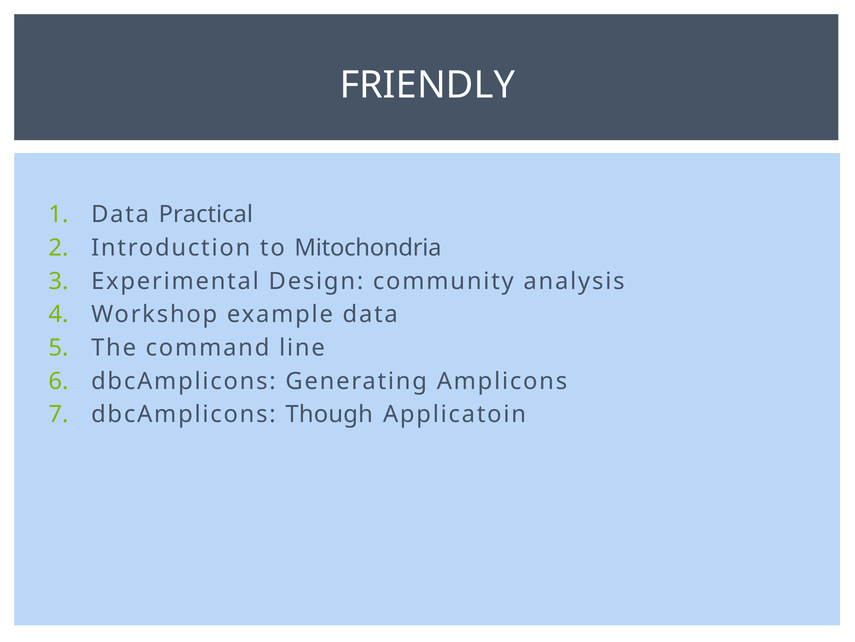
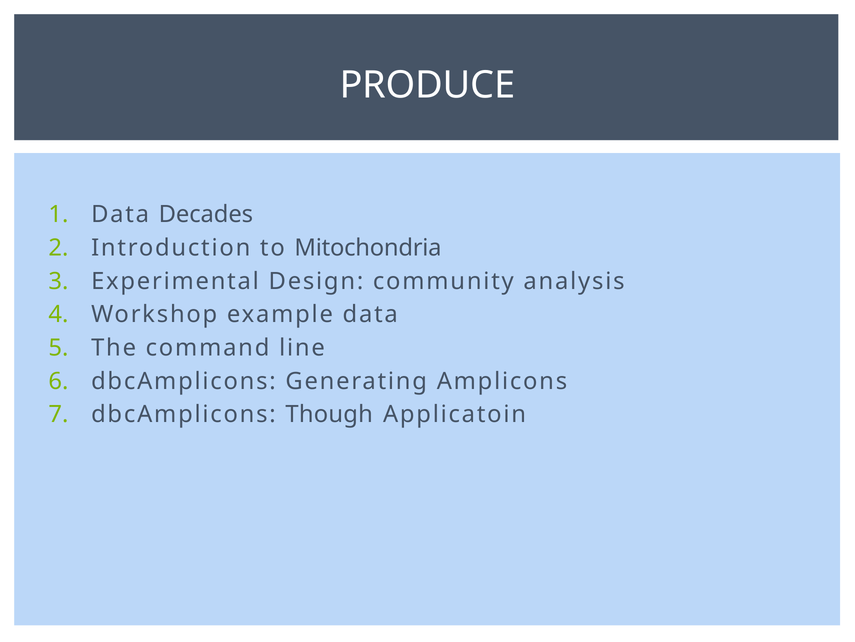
FRIENDLY: FRIENDLY -> PRODUCE
Practical: Practical -> Decades
